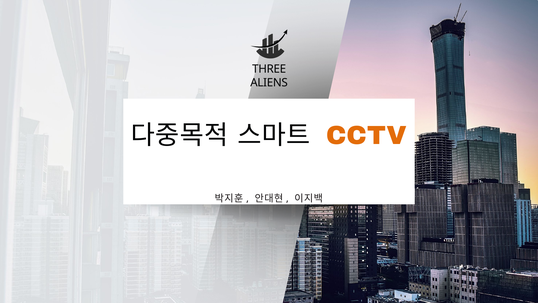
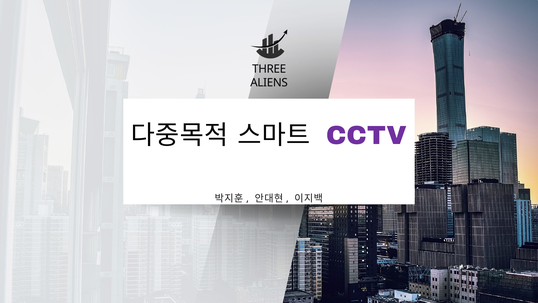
CCTV colour: orange -> purple
